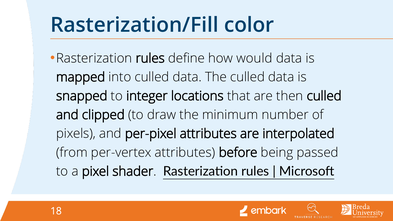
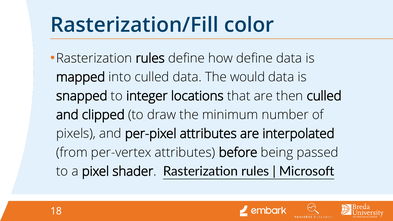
how would: would -> define
The culled: culled -> would
